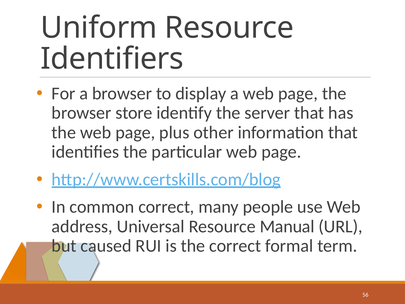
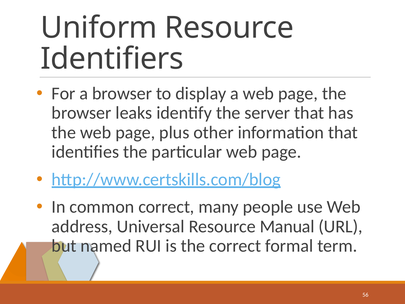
store: store -> leaks
caused: caused -> named
